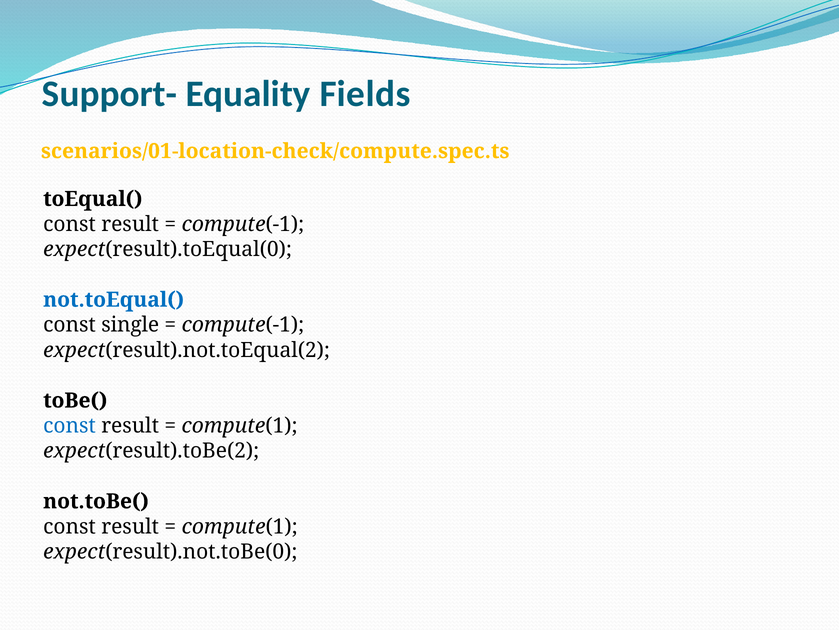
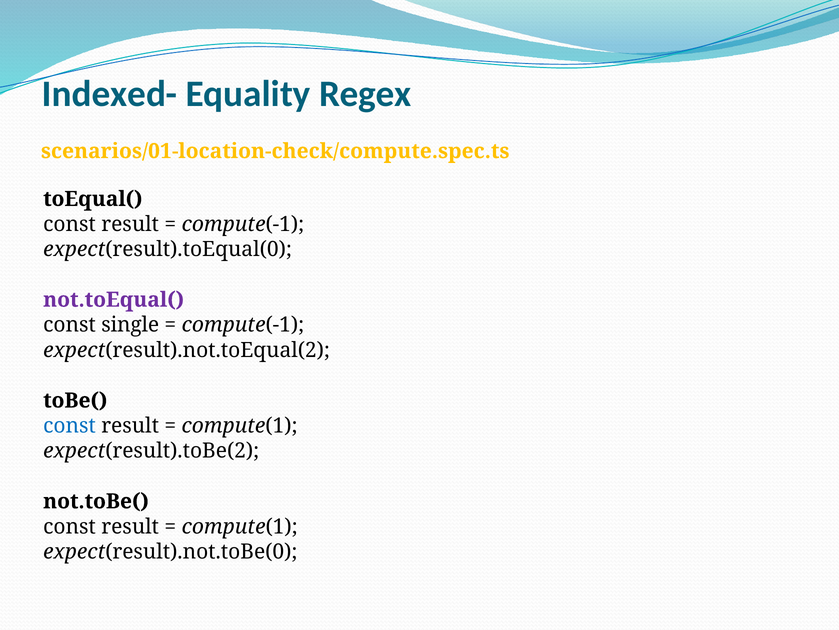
Support-: Support- -> Indexed-
Fields: Fields -> Regex
not.toEqual( colour: blue -> purple
